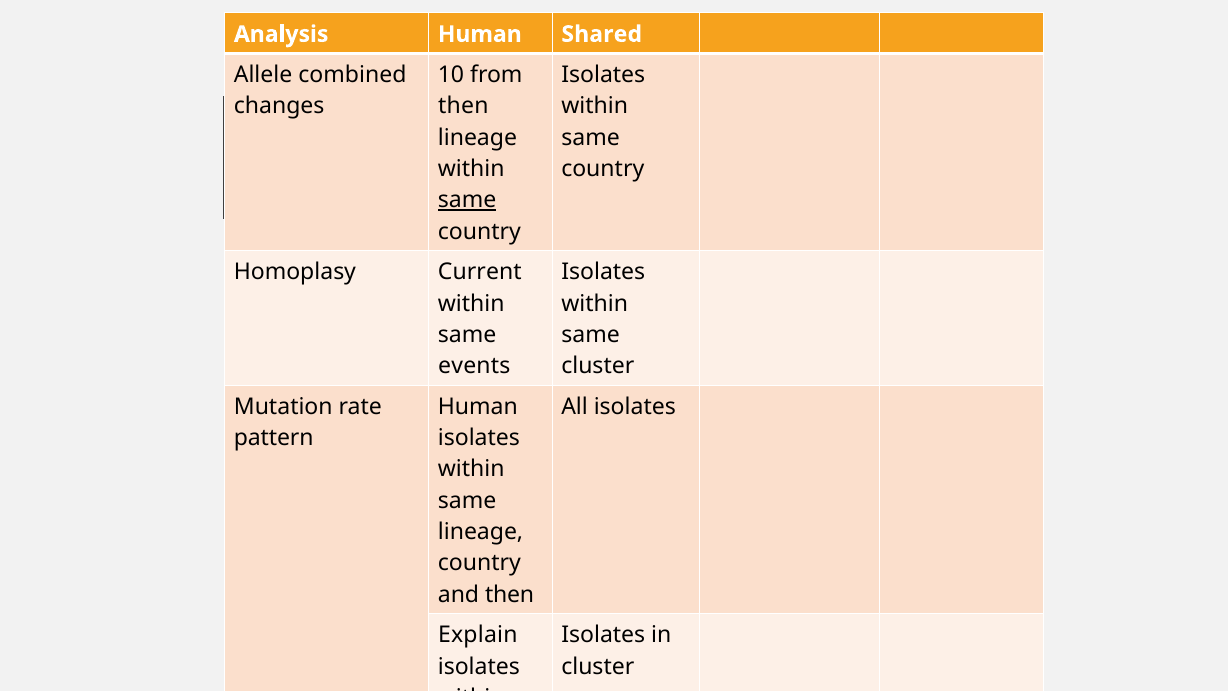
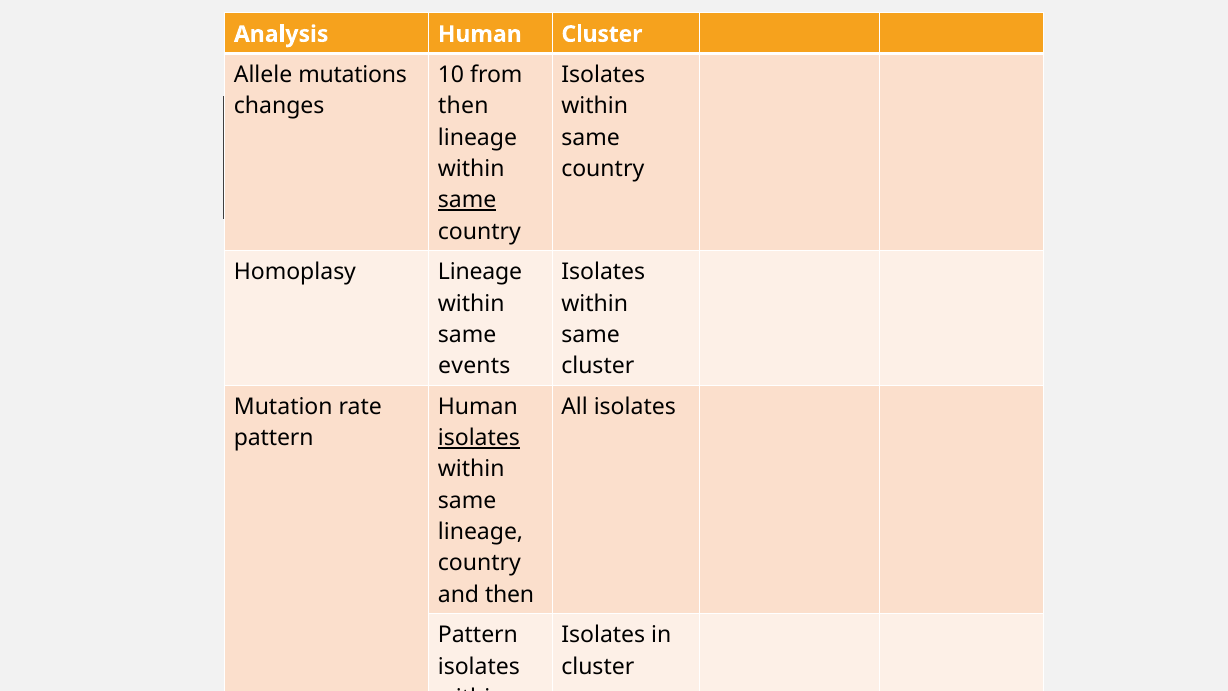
Human Shared: Shared -> Cluster
Allele combined: combined -> mutations
Homoplasy Current: Current -> Lineage
isolates at (479, 438) underline: none -> present
Explain at (478, 635): Explain -> Pattern
